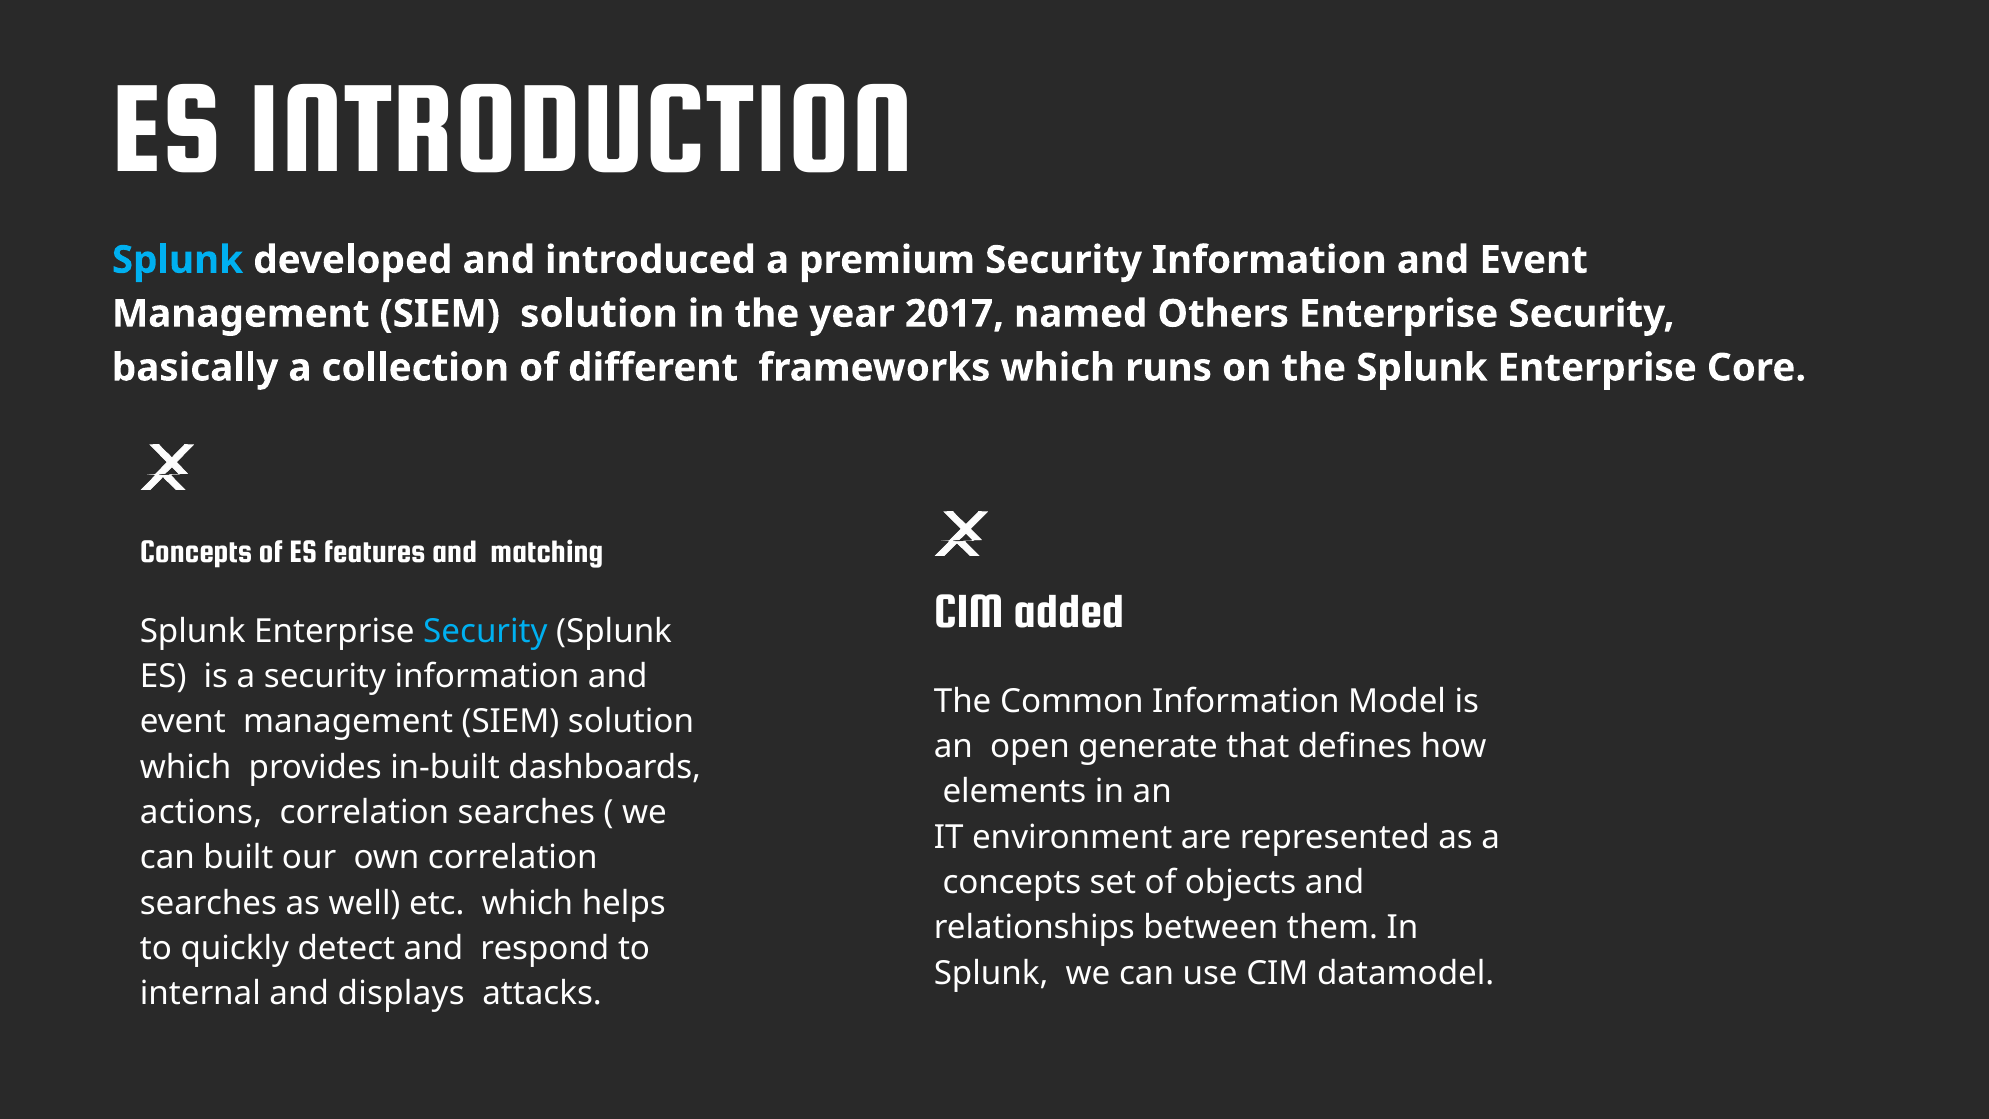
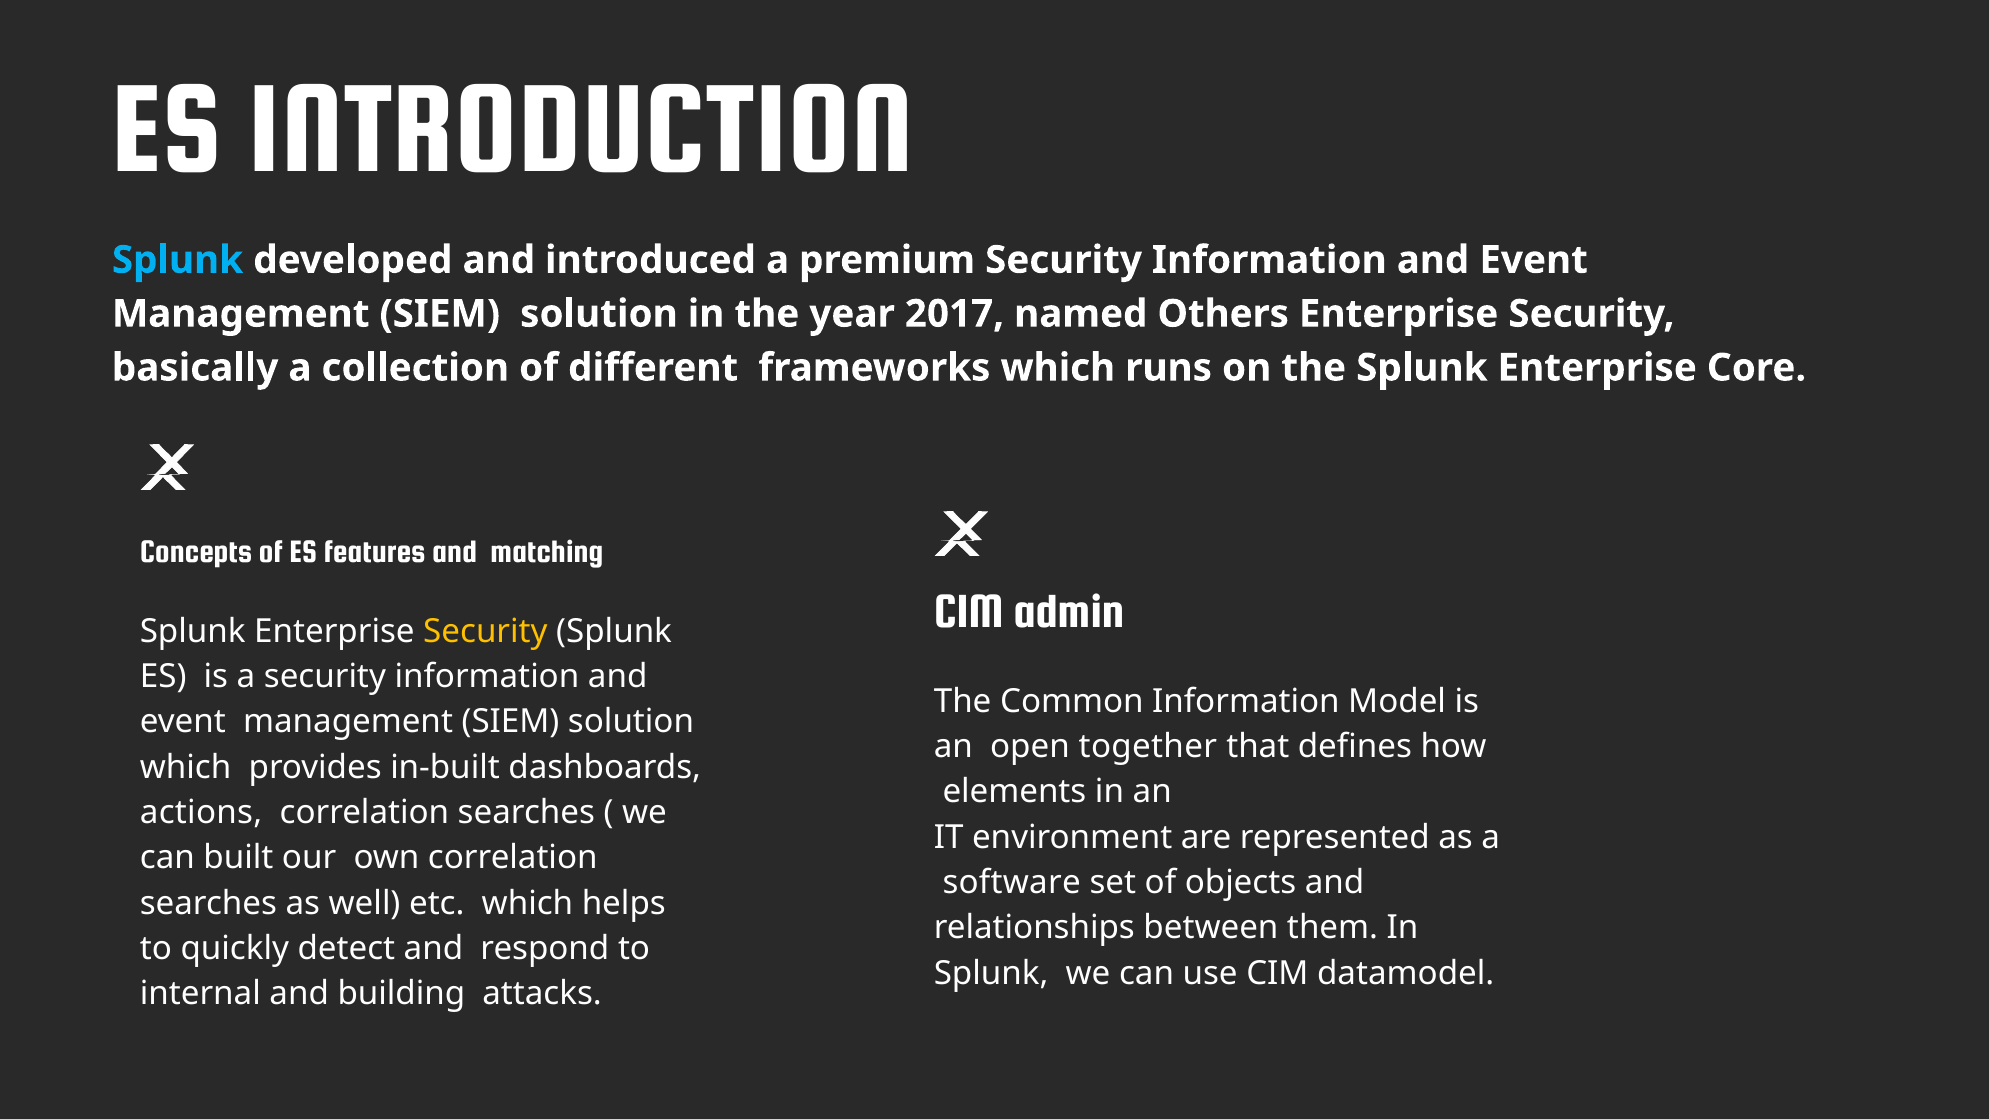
added: added -> admin
Security at (485, 631) colour: light blue -> yellow
generate: generate -> together
concepts at (1012, 882): concepts -> software
displays: displays -> building
